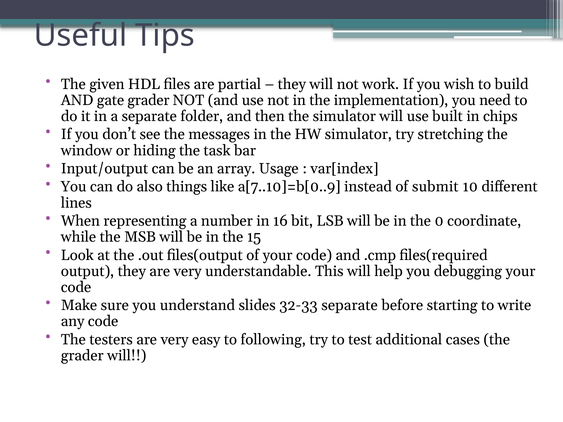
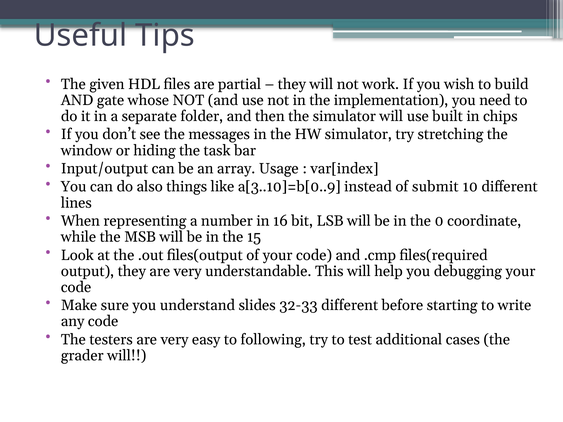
gate grader: grader -> whose
a[7..10]=b[0..9: a[7..10]=b[0..9 -> a[3..10]=b[0..9
32-33 separate: separate -> different
